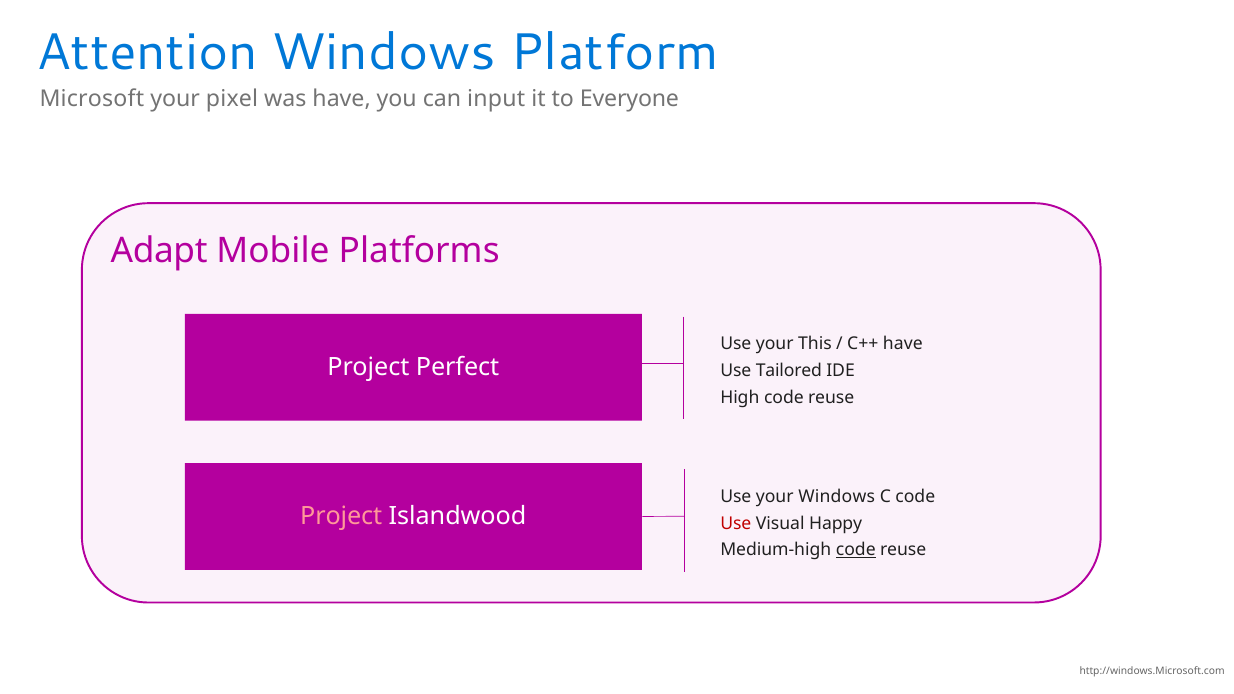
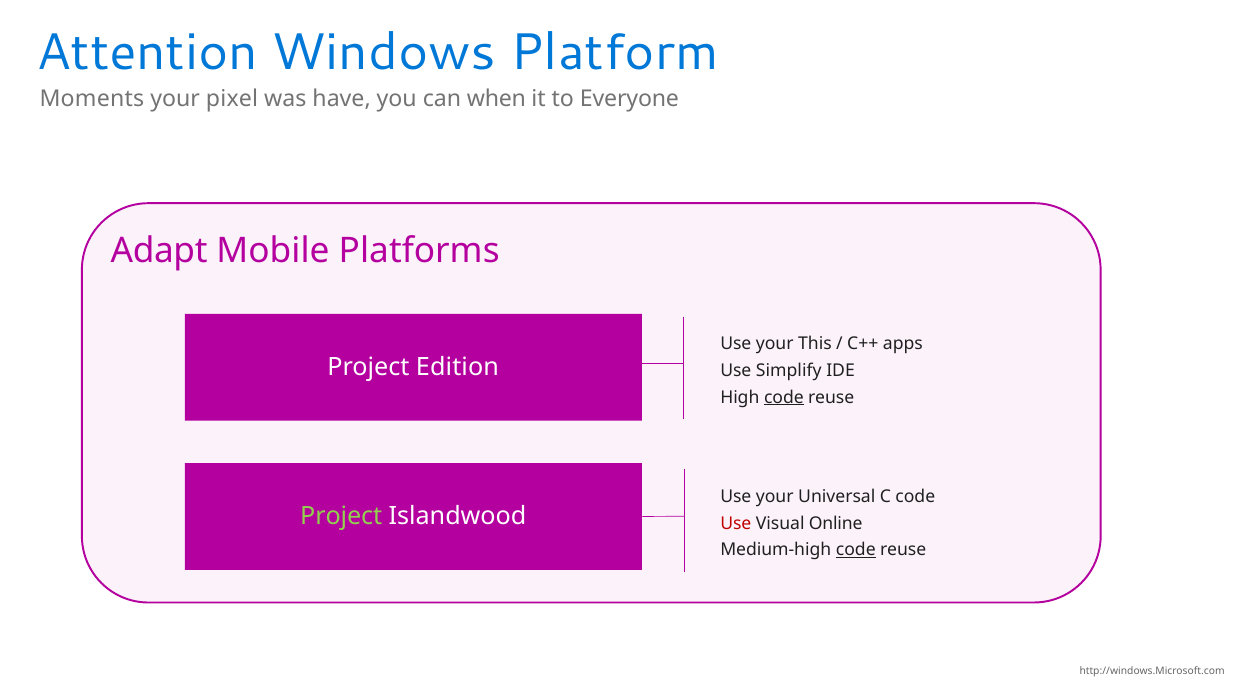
Microsoft: Microsoft -> Moments
input: input -> when
C++ have: have -> apps
Perfect: Perfect -> Edition
Tailored: Tailored -> Simplify
code at (784, 397) underline: none -> present
your Windows: Windows -> Universal
Project at (341, 516) colour: pink -> light green
Happy: Happy -> Online
